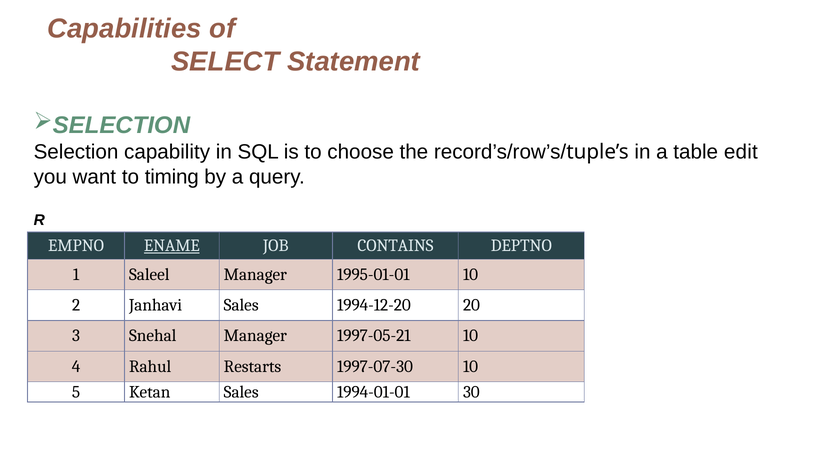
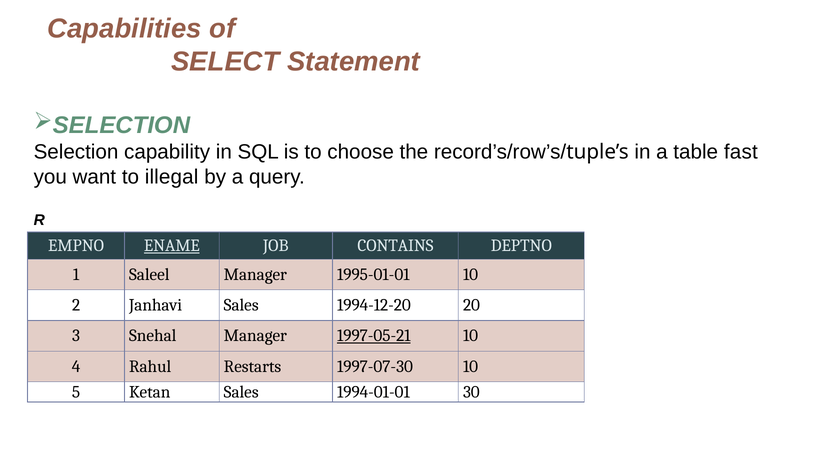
edit: edit -> fast
timing: timing -> illegal
1997-05-21 underline: none -> present
